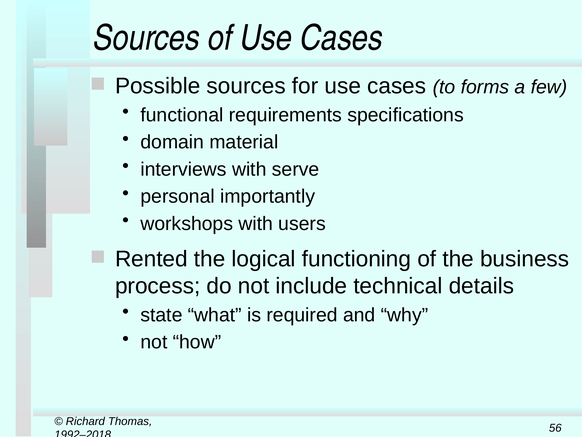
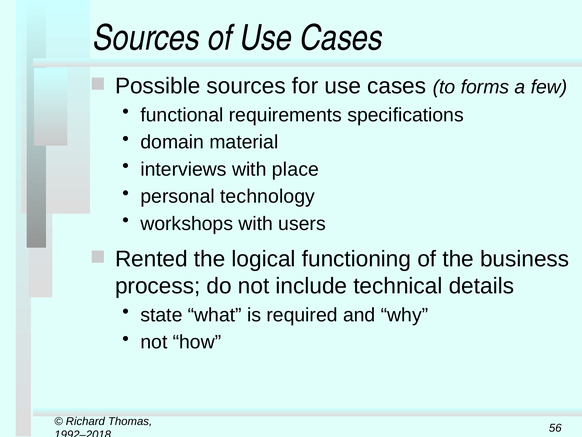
serve: serve -> place
importantly: importantly -> technology
